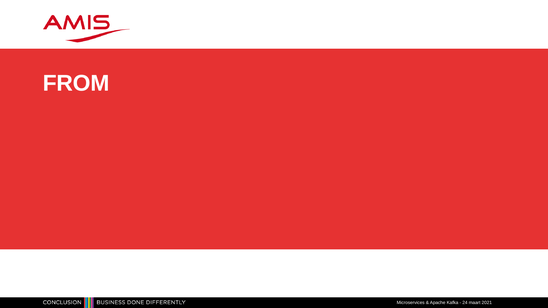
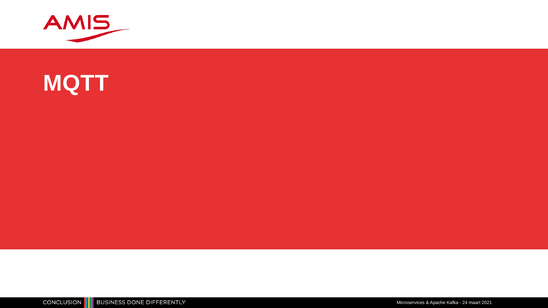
FROM: FROM -> MQTT
